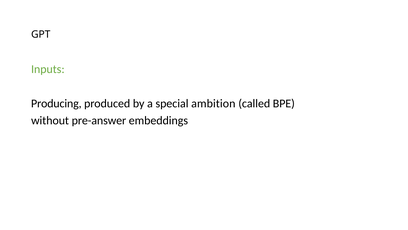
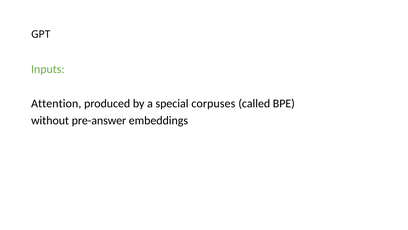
Producing: Producing -> Attention
ambition: ambition -> corpuses
